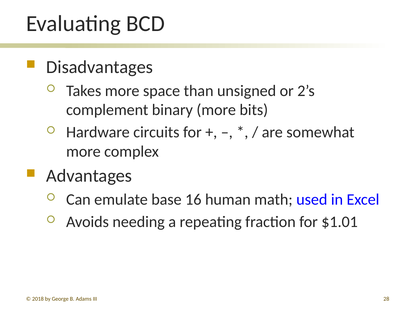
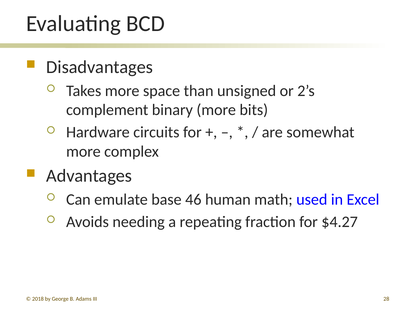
16: 16 -> 46
$1.01: $1.01 -> $4.27
